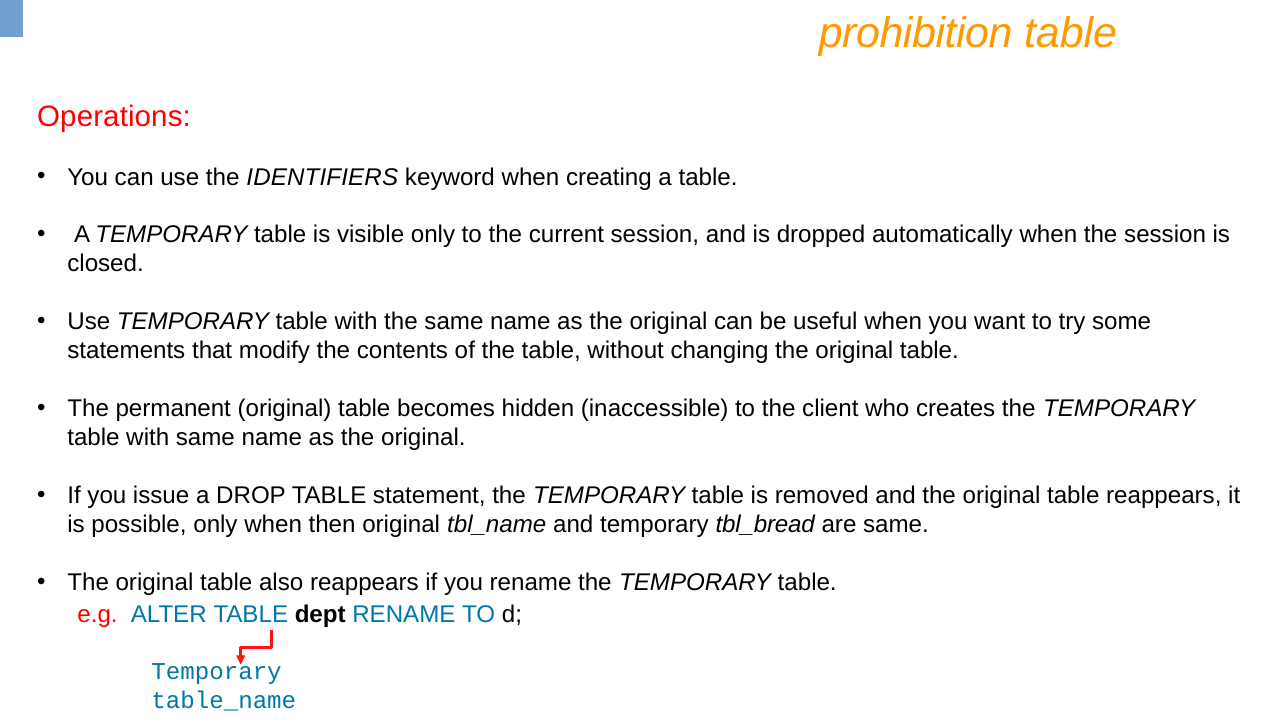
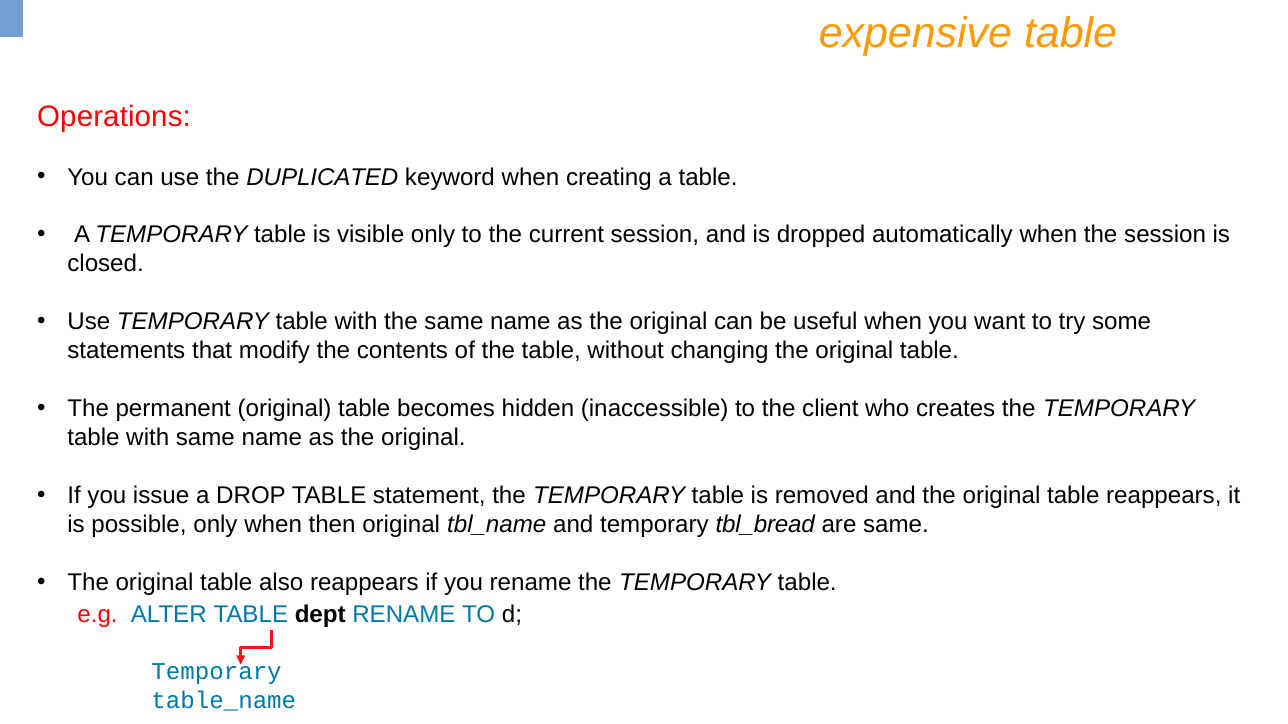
prohibition: prohibition -> expensive
IDENTIFIERS: IDENTIFIERS -> DUPLICATED
